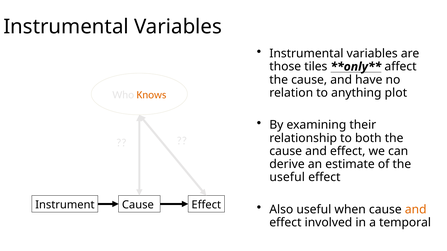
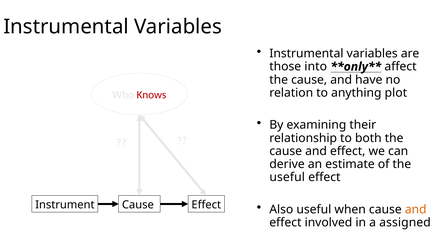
tiles: tiles -> into
Knows colour: orange -> red
temporal: temporal -> assigned
